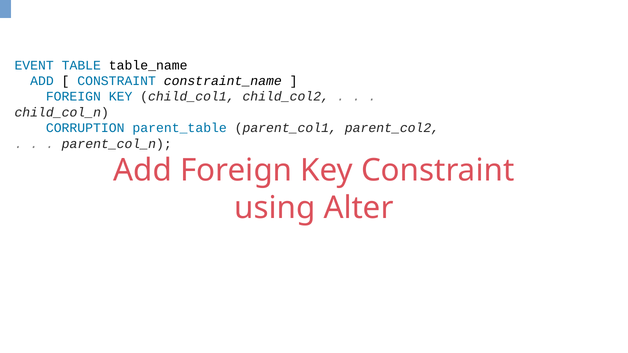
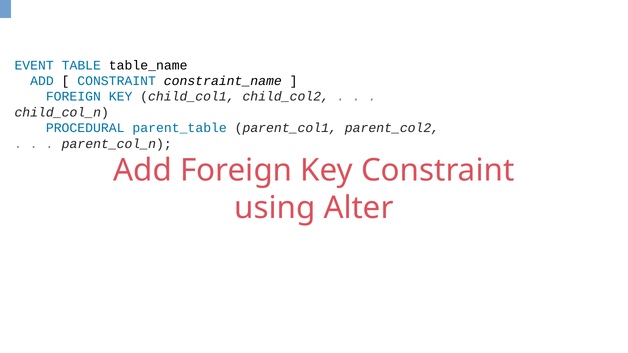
CORRUPTION: CORRUPTION -> PROCEDURAL
